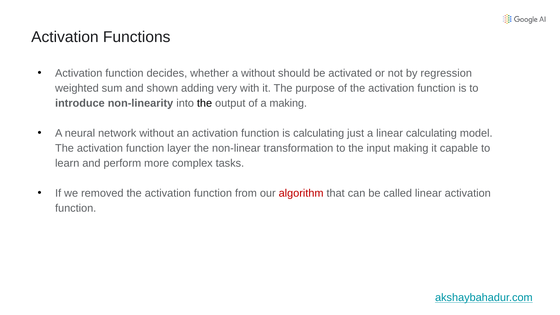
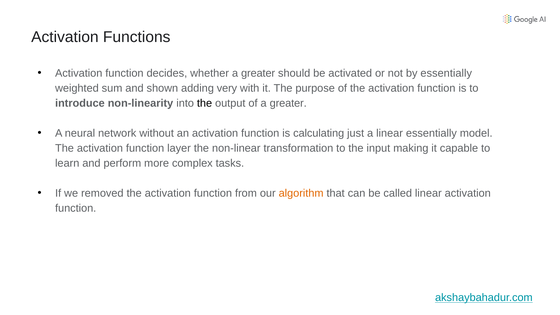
whether a without: without -> greater
by regression: regression -> essentially
of a making: making -> greater
linear calculating: calculating -> essentially
algorithm colour: red -> orange
